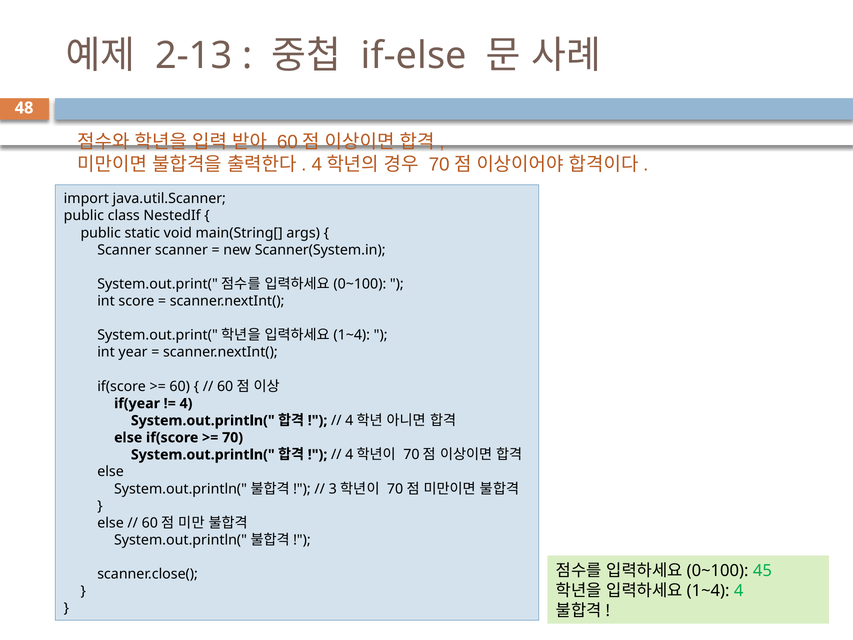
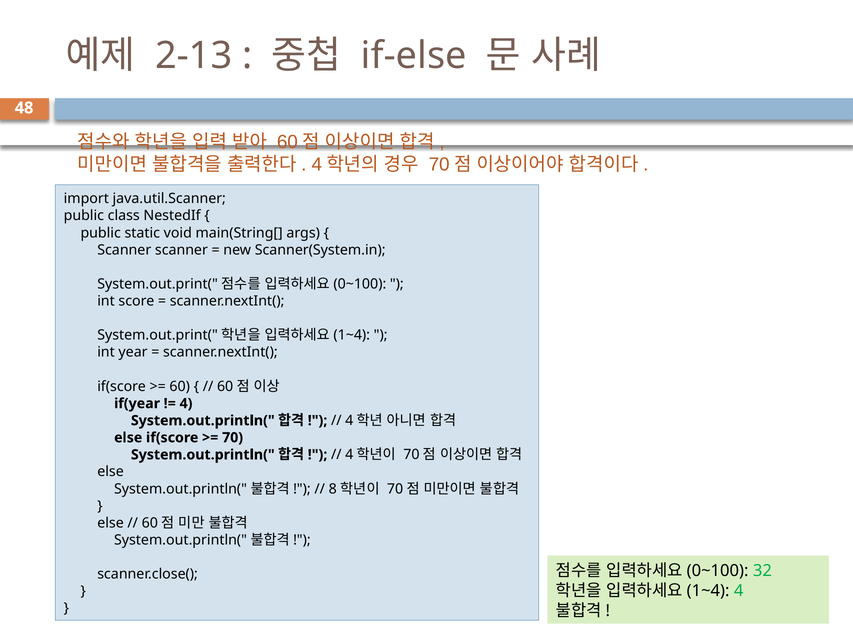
3: 3 -> 8
45: 45 -> 32
